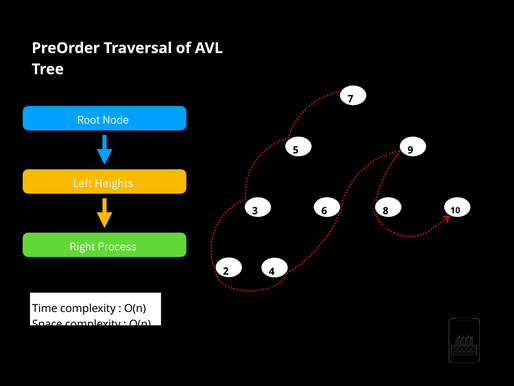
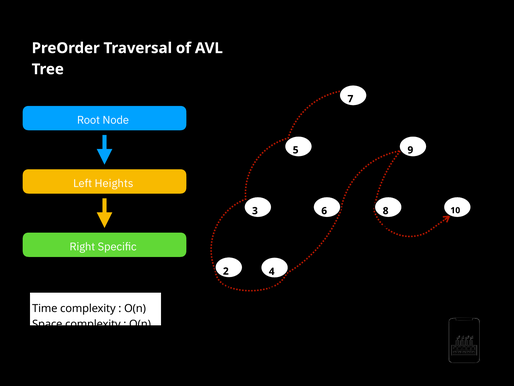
Process: Process -> Speciﬁc
